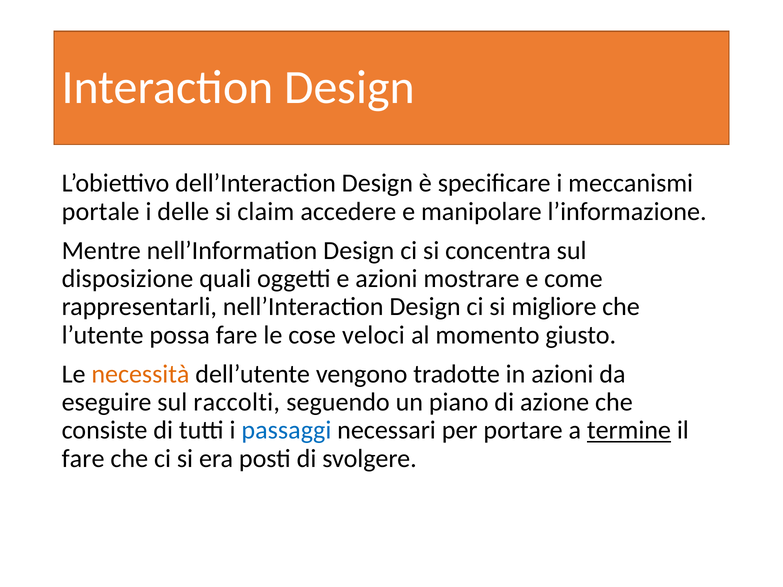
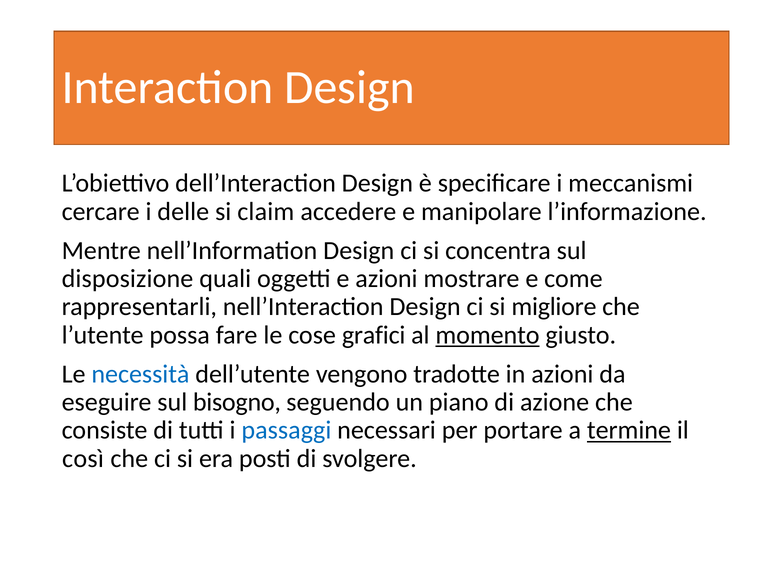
portale: portale -> cercare
veloci: veloci -> grafici
momento underline: none -> present
necessità colour: orange -> blue
raccolti: raccolti -> bisogno
fare at (83, 459): fare -> così
